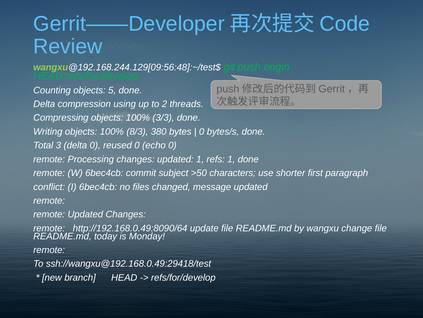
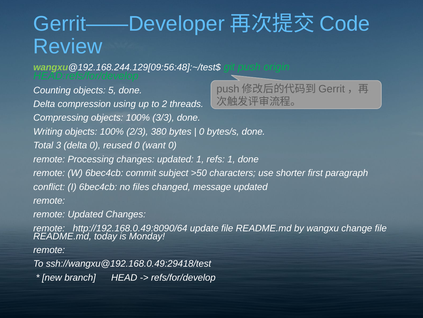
8/3: 8/3 -> 2/3
echo: echo -> want
